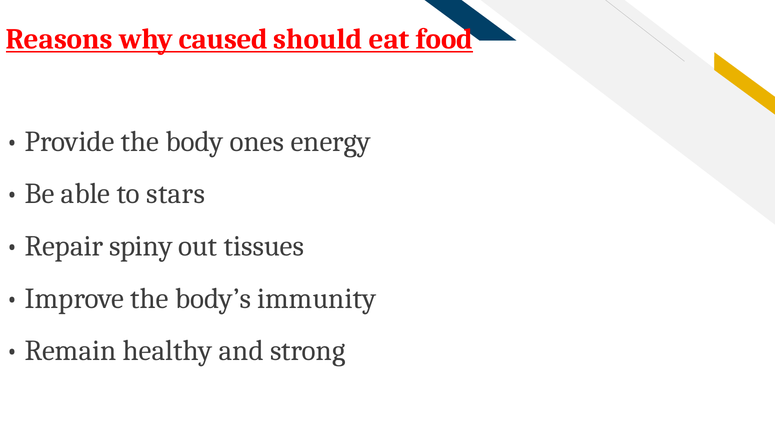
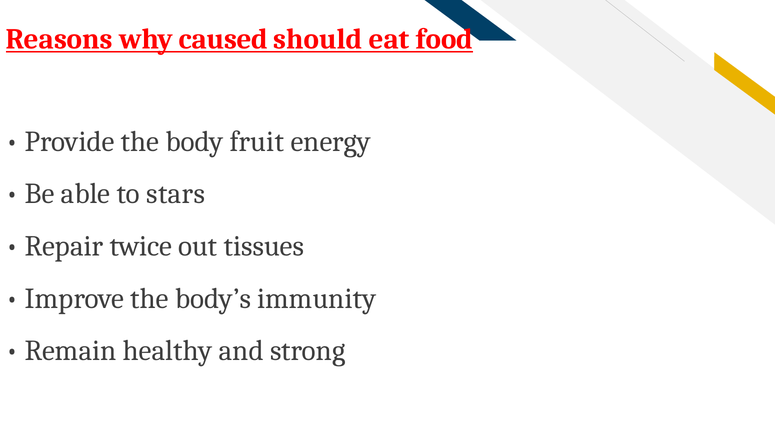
ones: ones -> fruit
spiny: spiny -> twice
